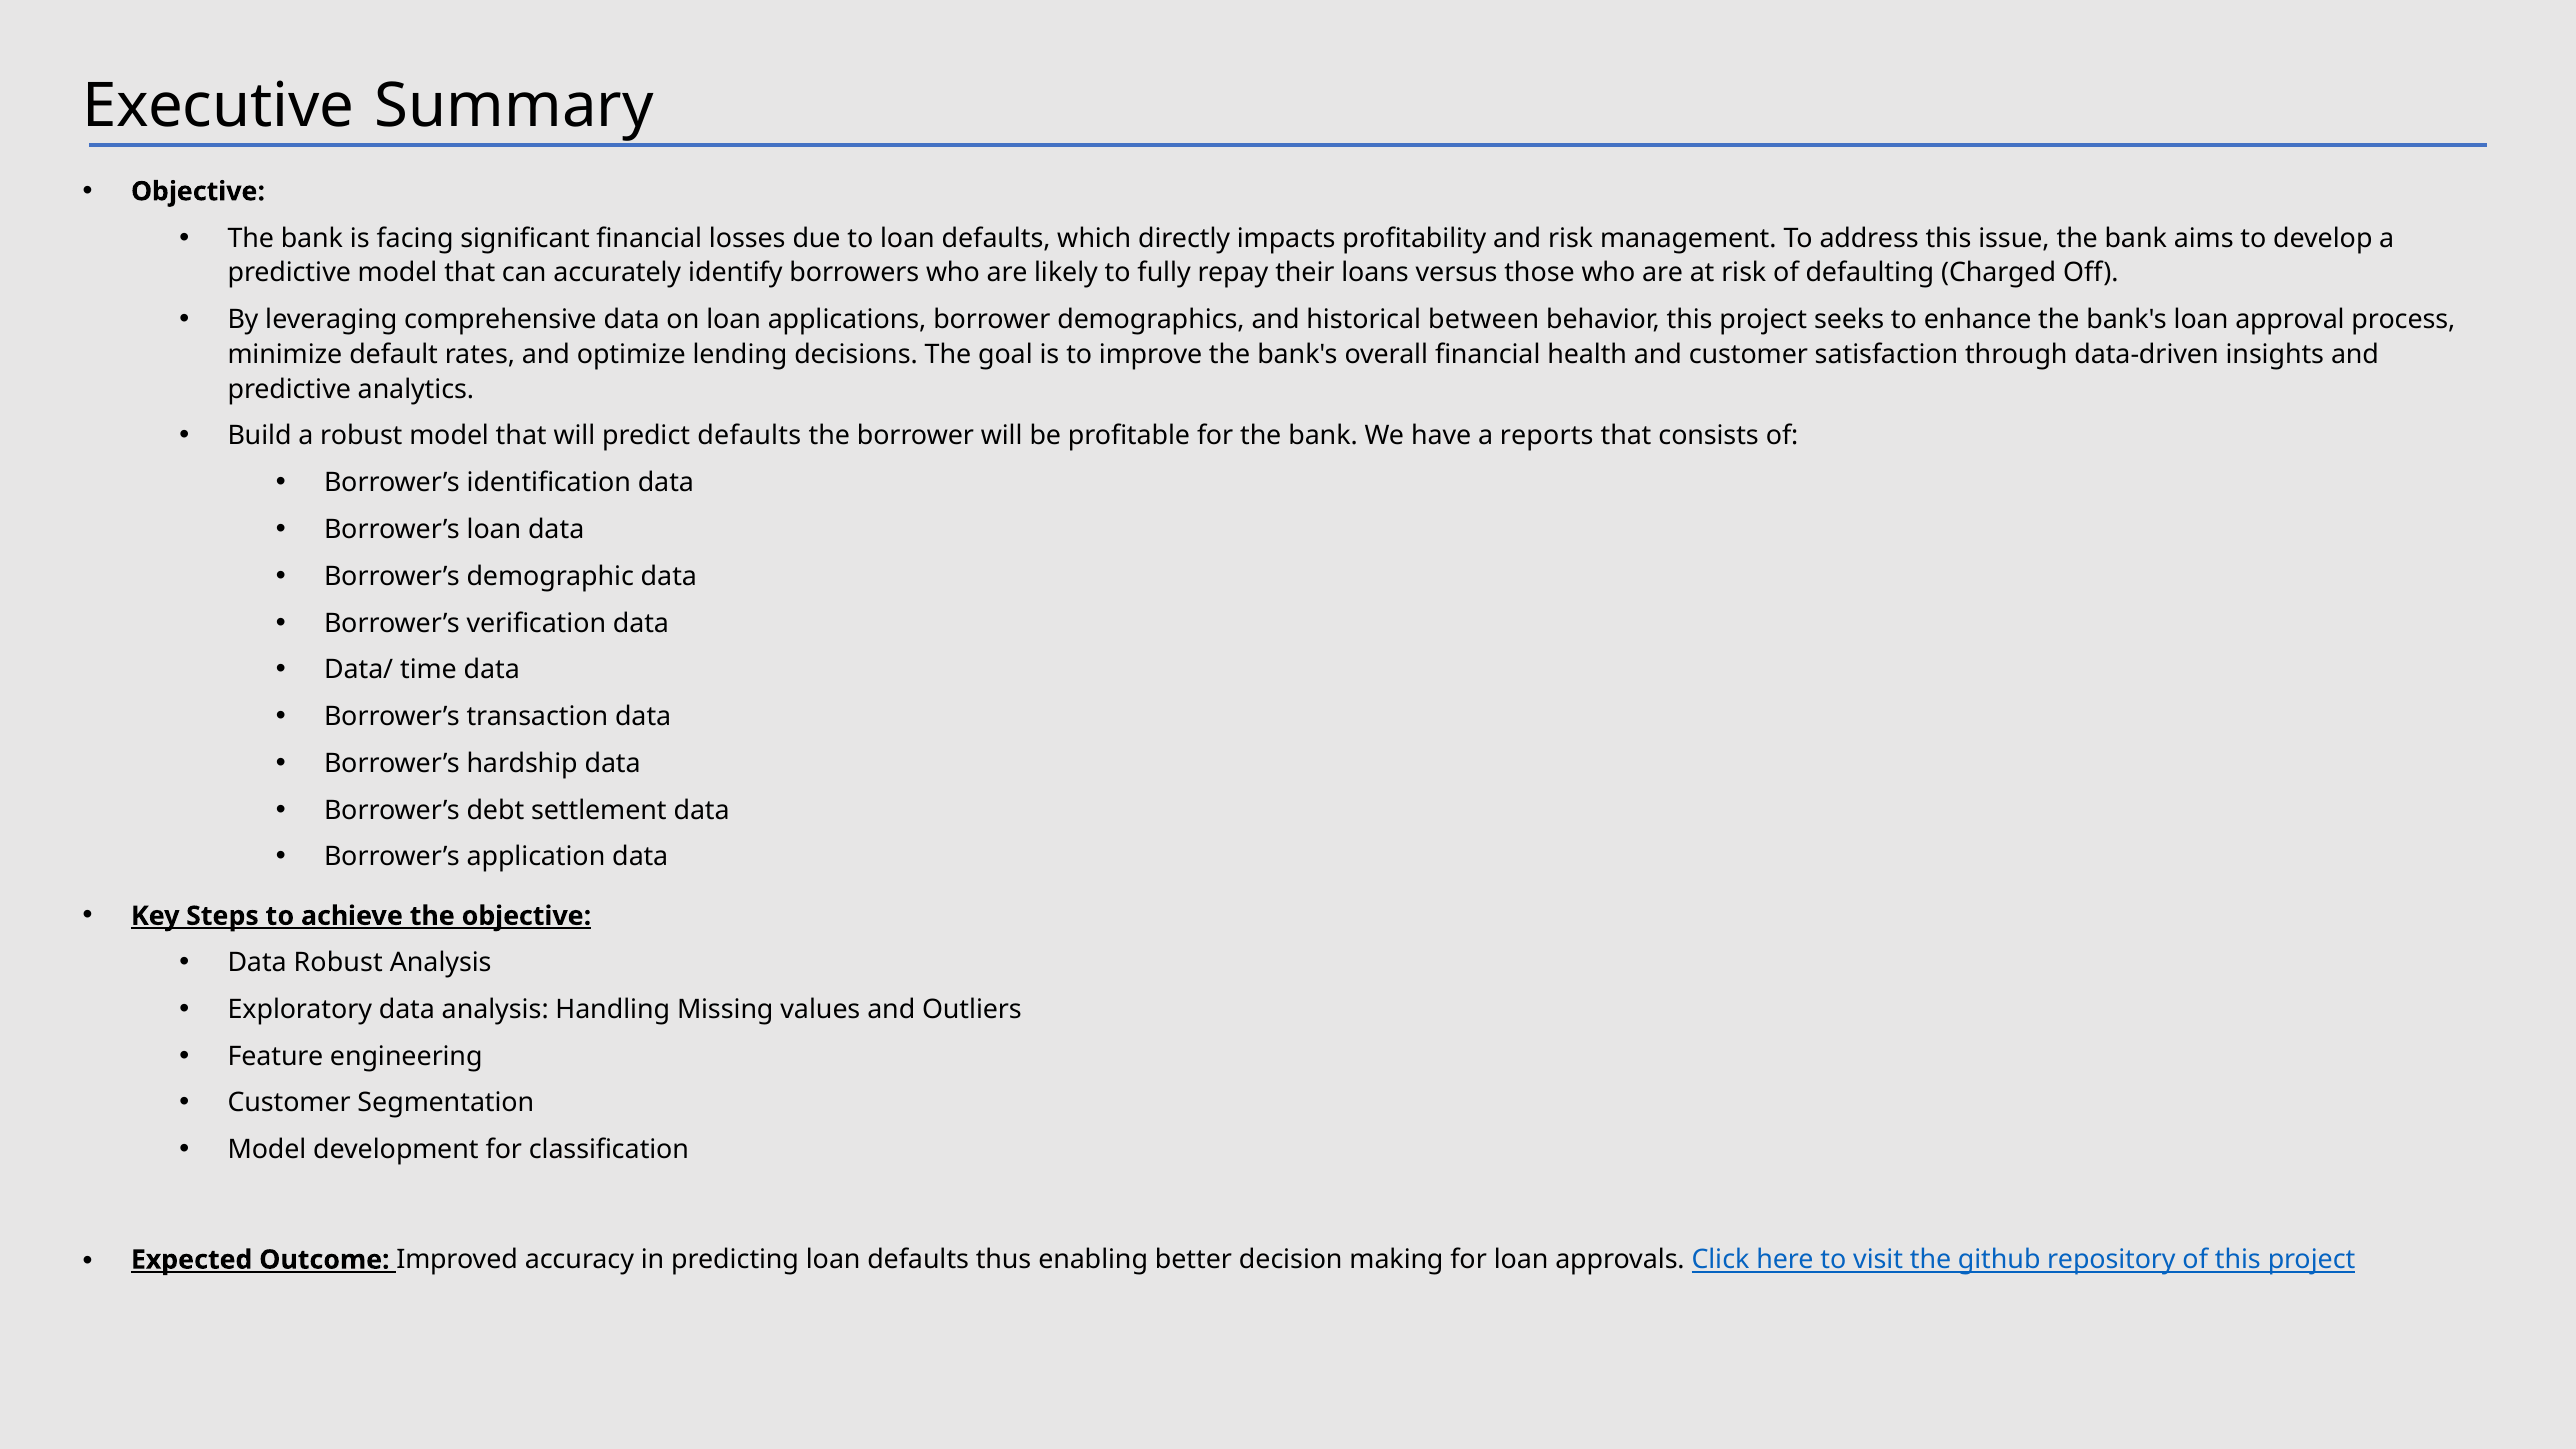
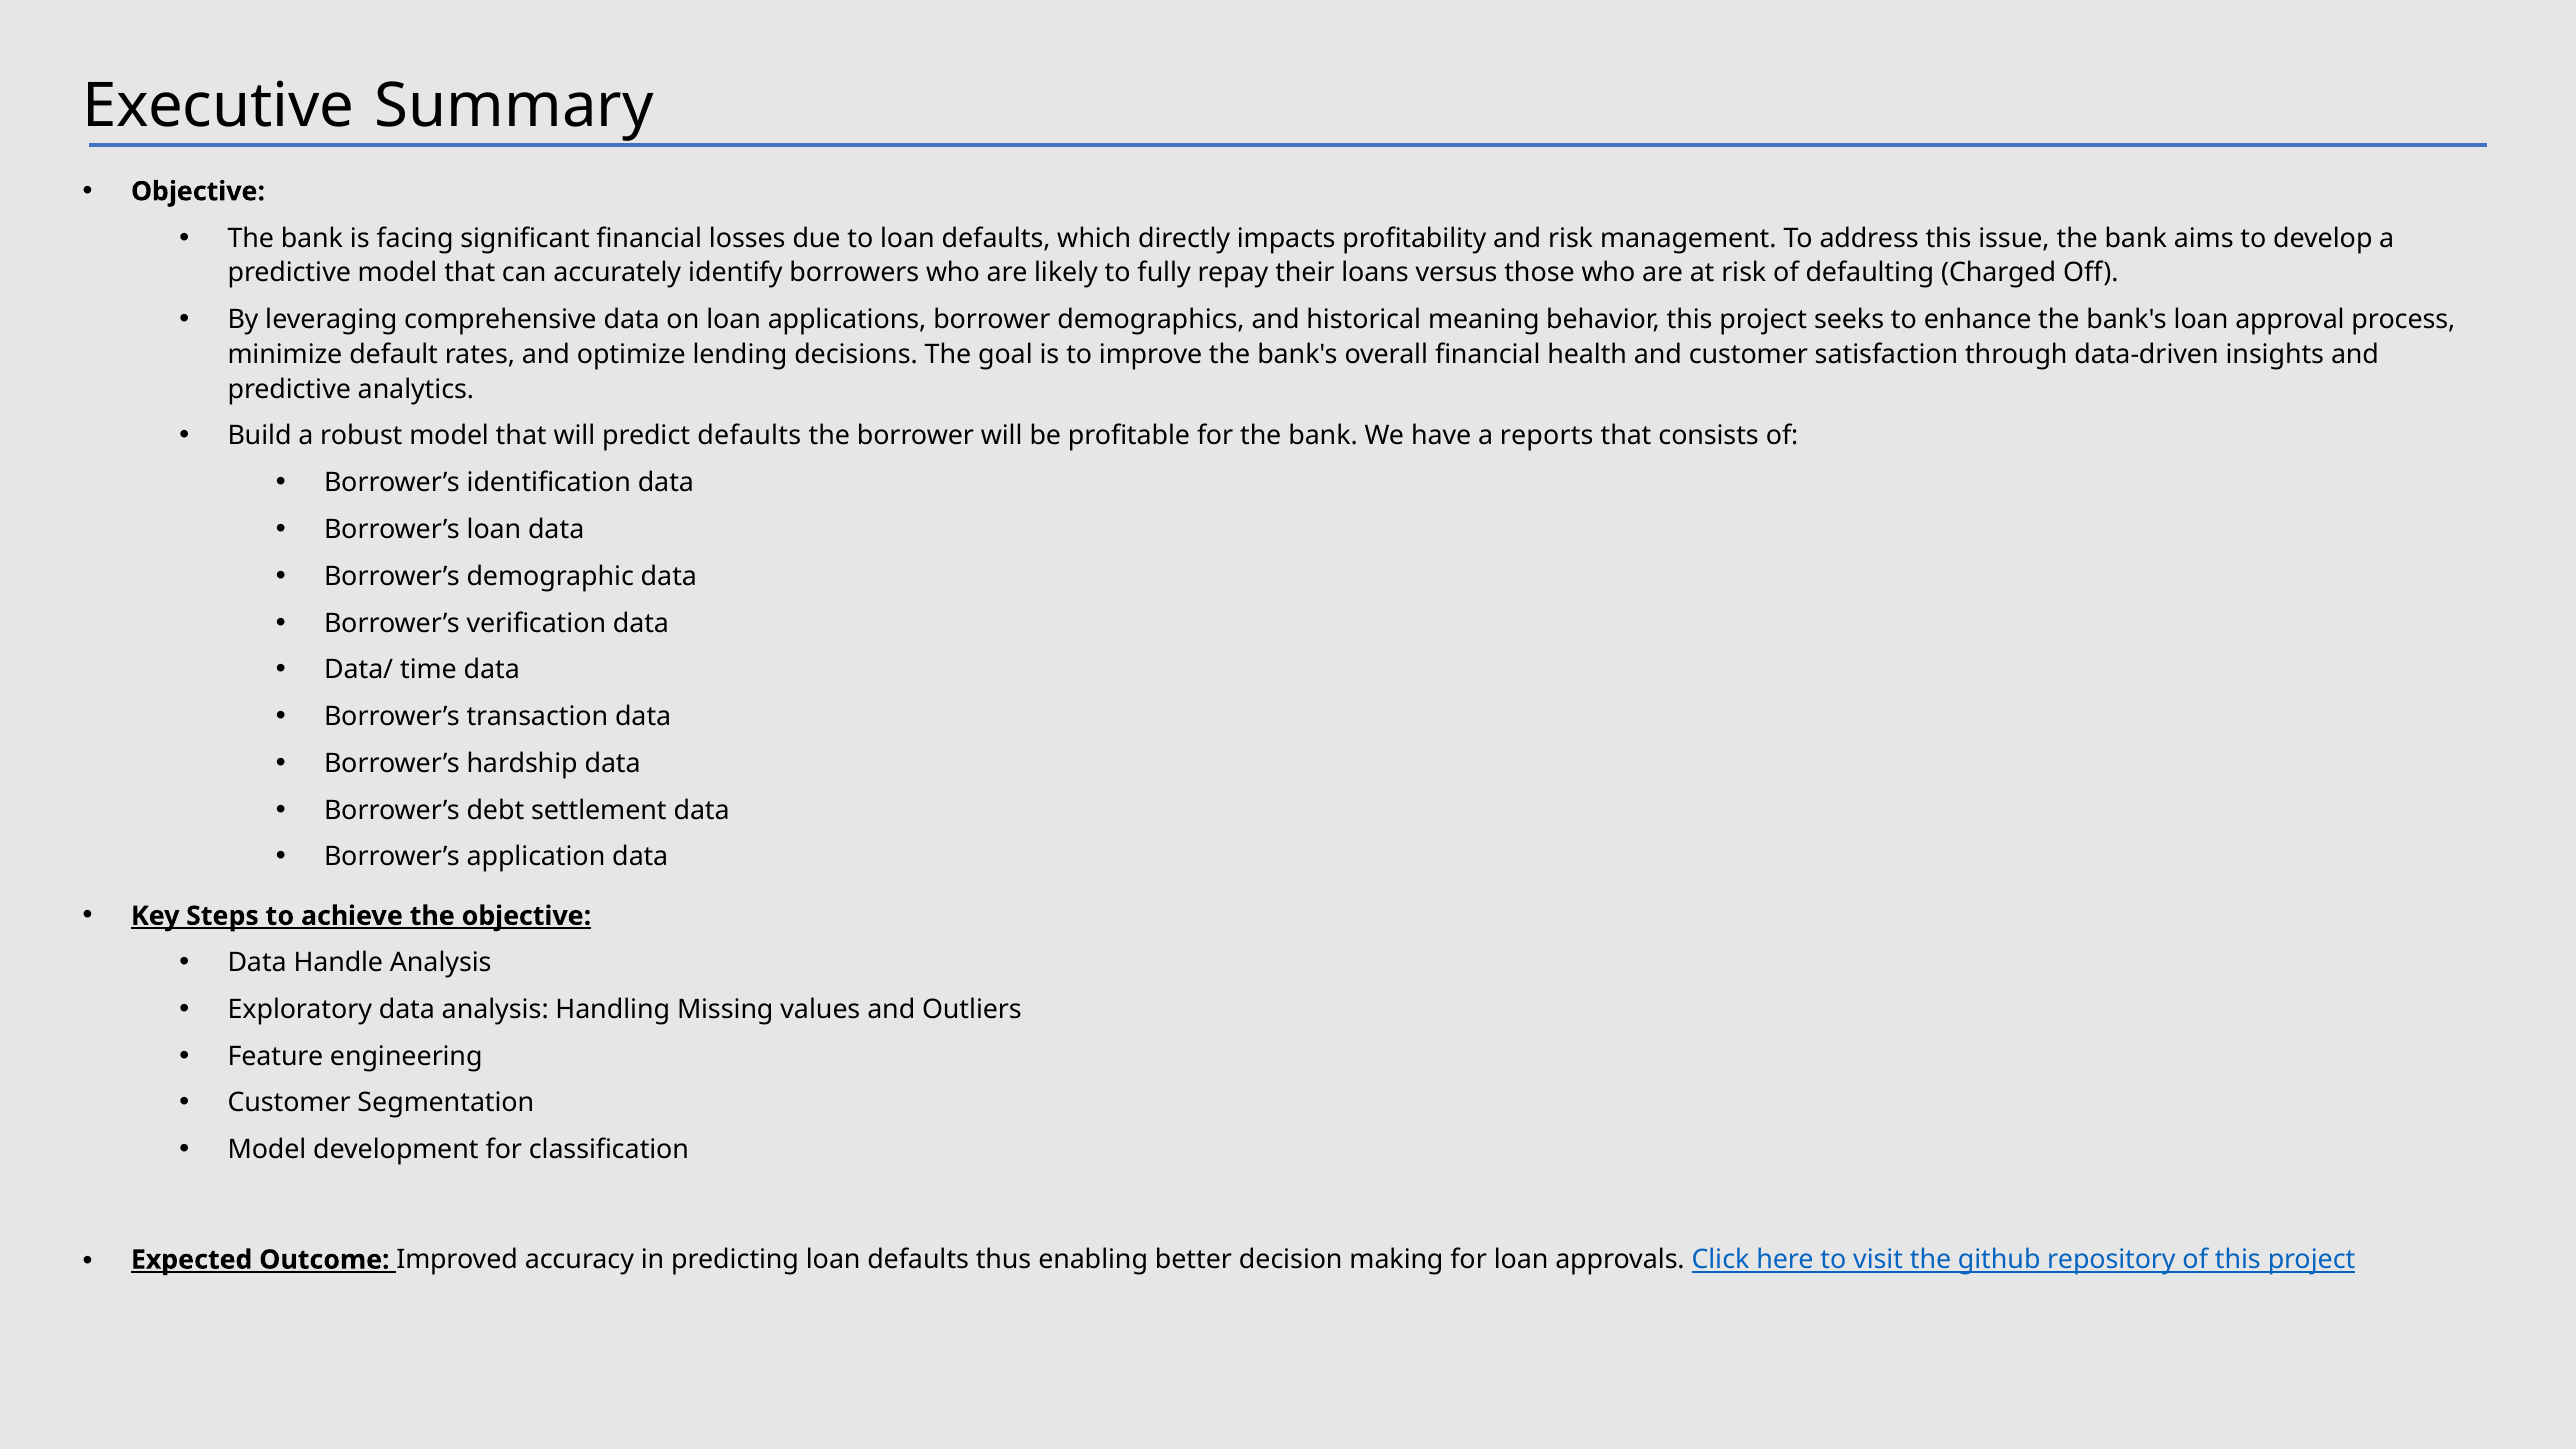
between: between -> meaning
Data Robust: Robust -> Handle
